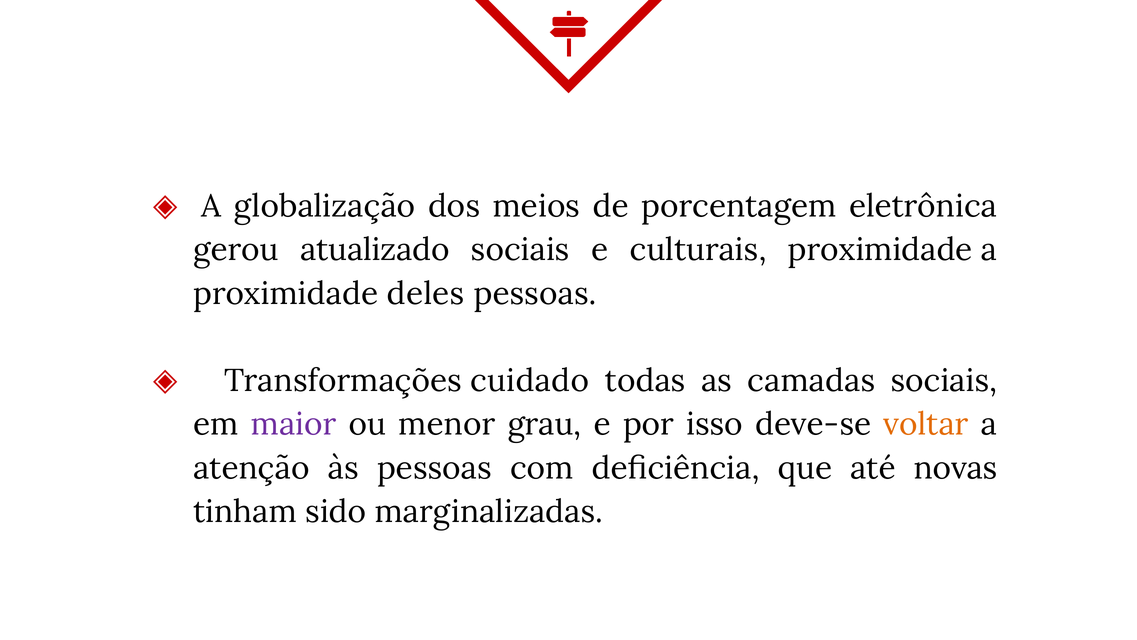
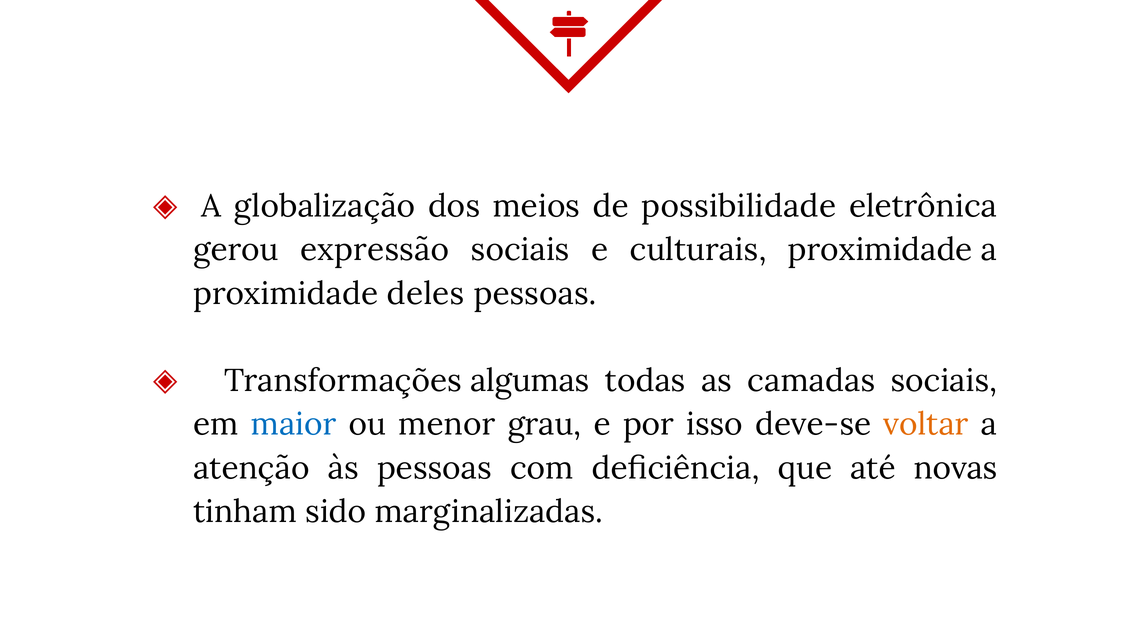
porcentagem: porcentagem -> possibilidade
atualizado: atualizado -> expressão
cuidado: cuidado -> algumas
maior colour: purple -> blue
